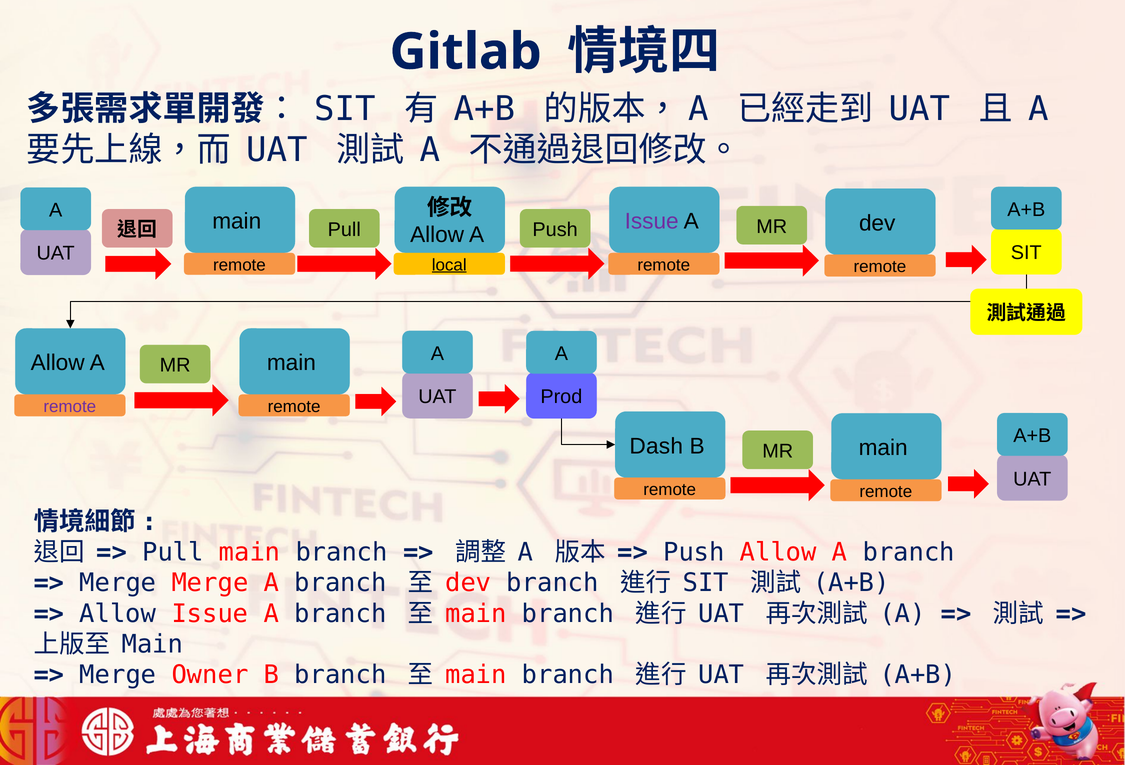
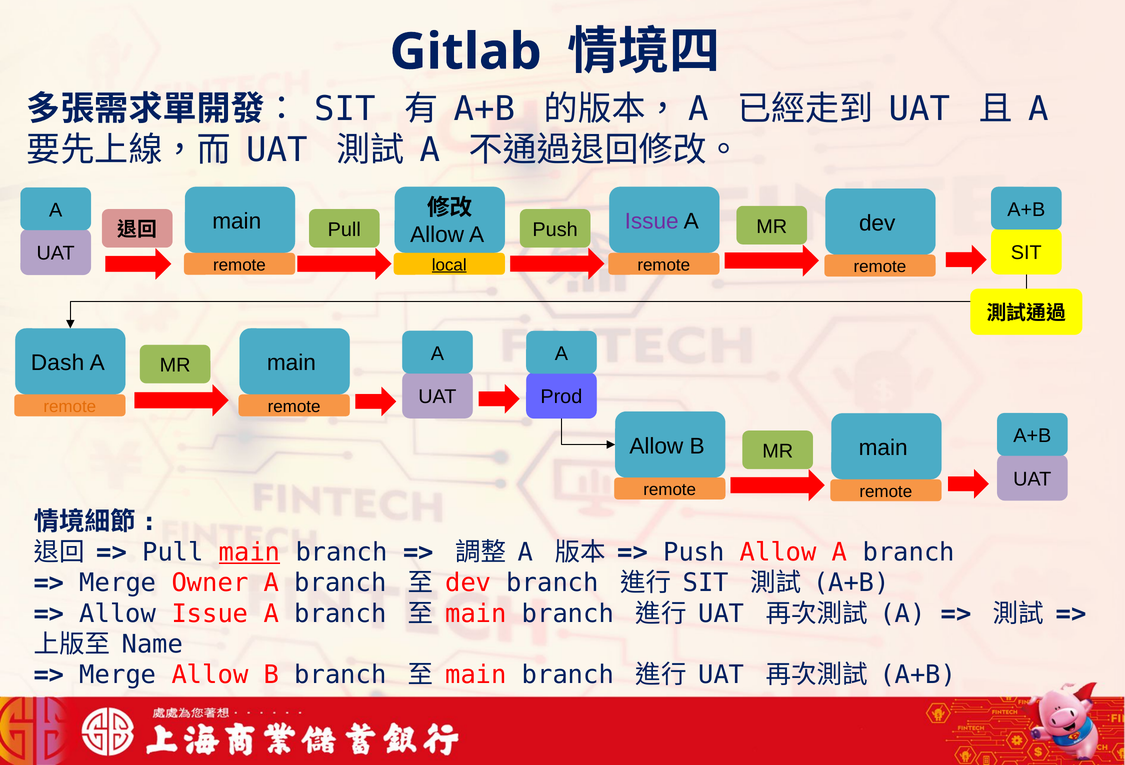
Allow at (58, 363): Allow -> Dash
remote at (70, 407) colour: purple -> orange
Dash at (656, 446): Dash -> Allow
main at (250, 553) underline: none -> present
Merge Merge: Merge -> Owner
Main at (152, 645): Main -> Name
Merge Owner: Owner -> Allow
